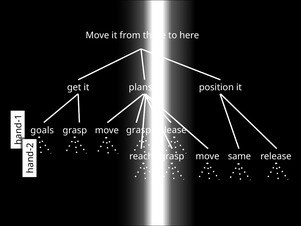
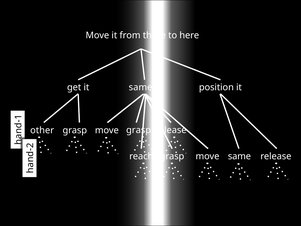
it plans: plans -> same
goals: goals -> other
